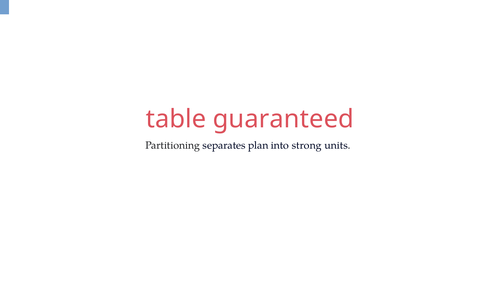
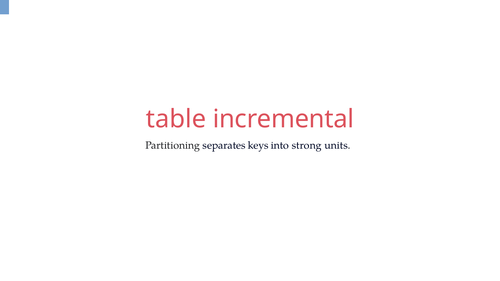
guaranteed: guaranteed -> incremental
plan: plan -> keys
